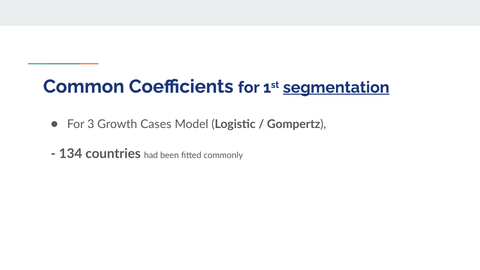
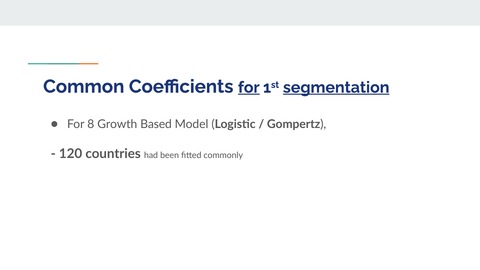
for at (249, 87) underline: none -> present
3: 3 -> 8
Cases: Cases -> Based
134: 134 -> 120
